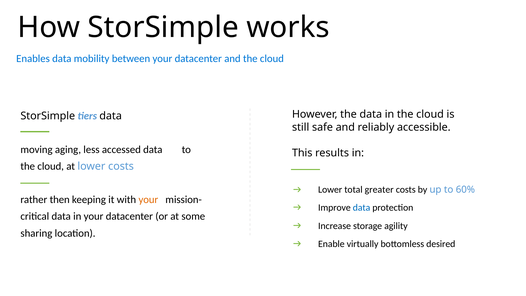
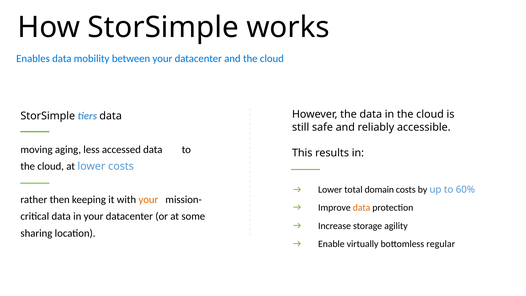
greater: greater -> domain
data at (362, 208) colour: blue -> orange
desired: desired -> regular
